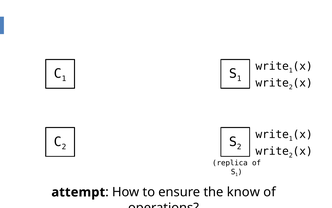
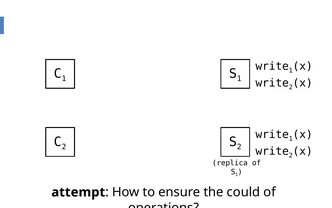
know: know -> could
